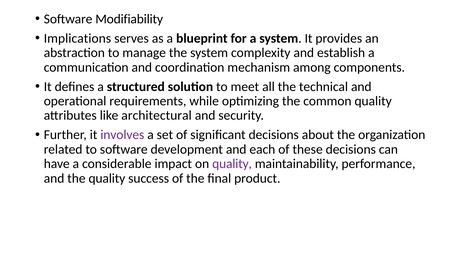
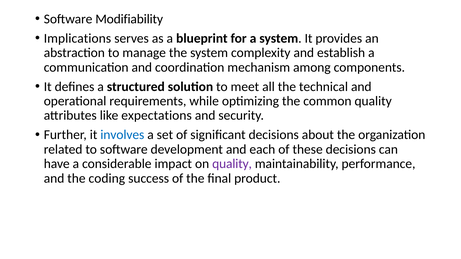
architectural: architectural -> expectations
involves colour: purple -> blue
the quality: quality -> coding
